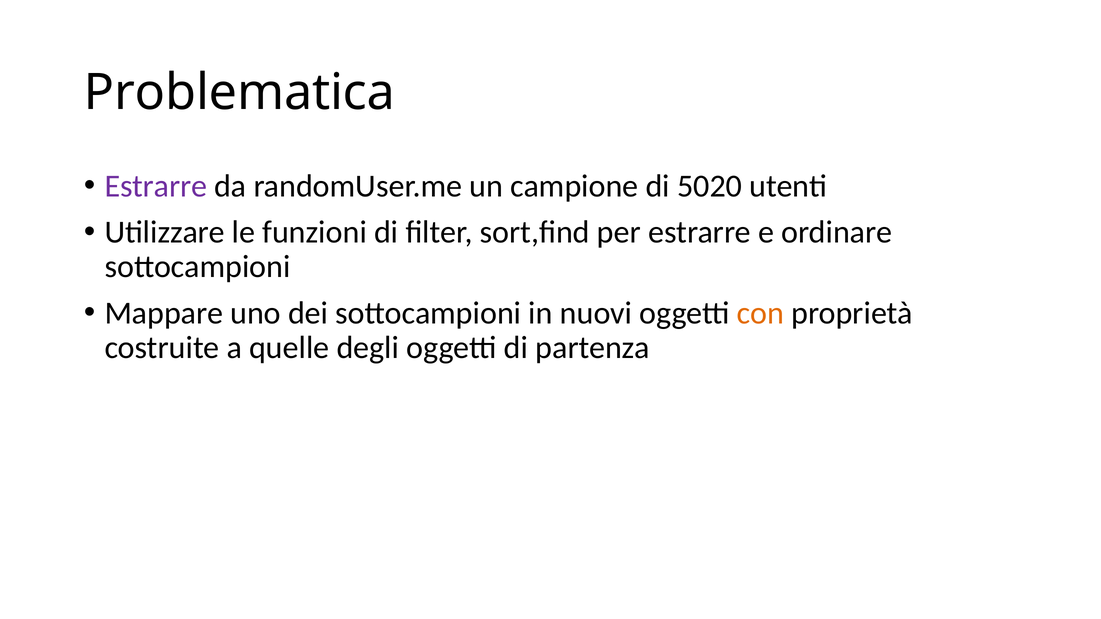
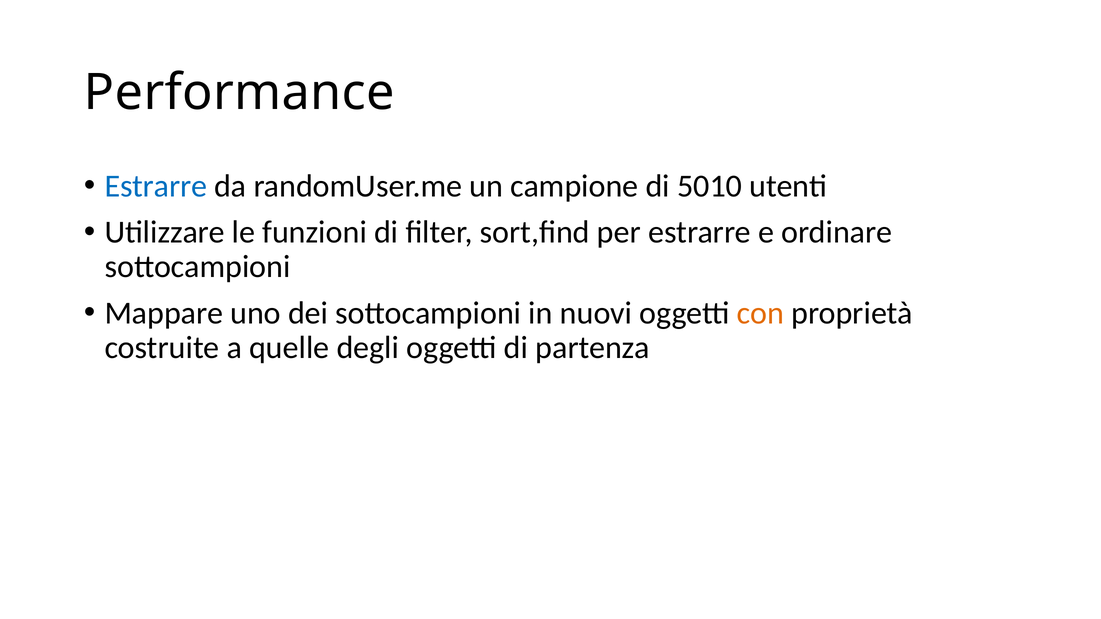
Problematica: Problematica -> Performance
Estrarre at (156, 186) colour: purple -> blue
5020: 5020 -> 5010
